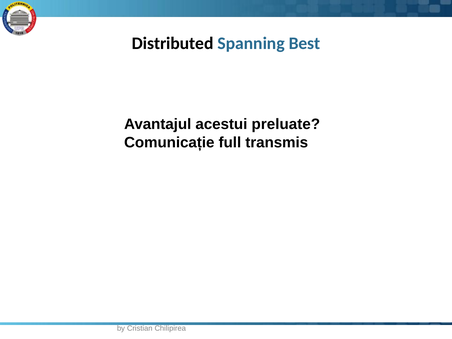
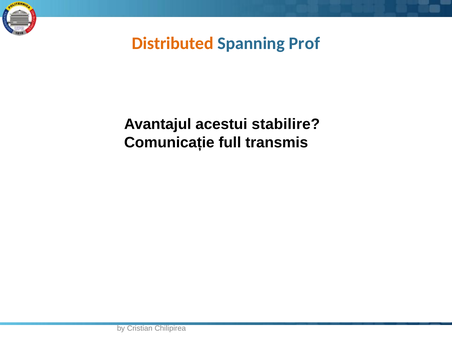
Distributed colour: black -> orange
Best: Best -> Prof
preluate: preluate -> stabilire
